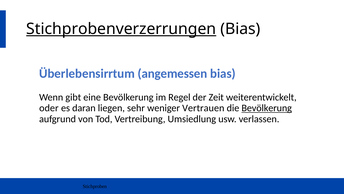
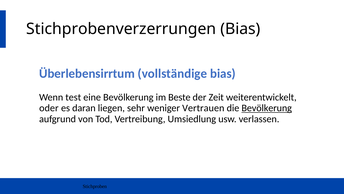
Stichprobenverzerrungen underline: present -> none
angemessen: angemessen -> vollständige
gibt: gibt -> test
Regel: Regel -> Beste
